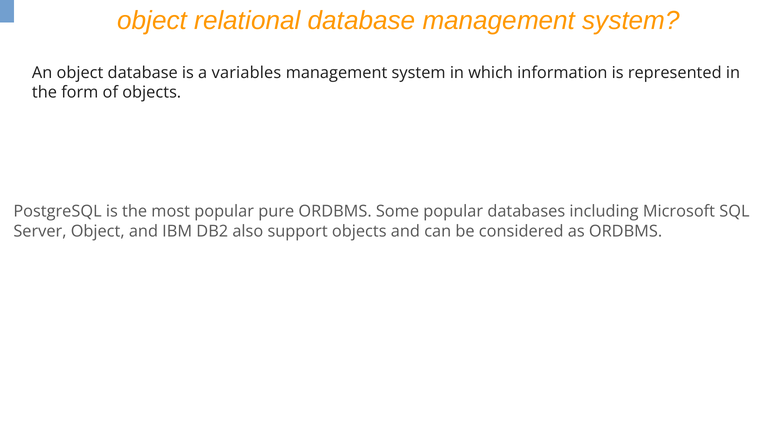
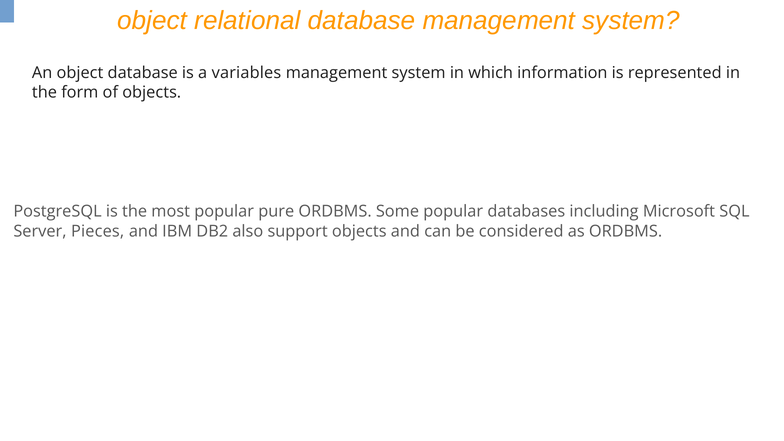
Server Object: Object -> Pieces
